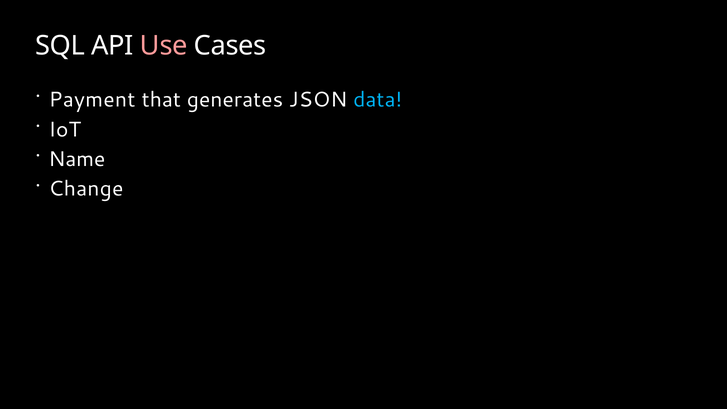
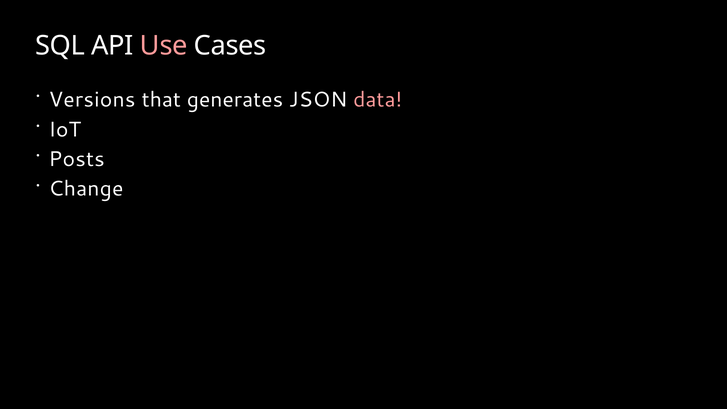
Payment: Payment -> Versions
data colour: light blue -> pink
Name: Name -> Posts
